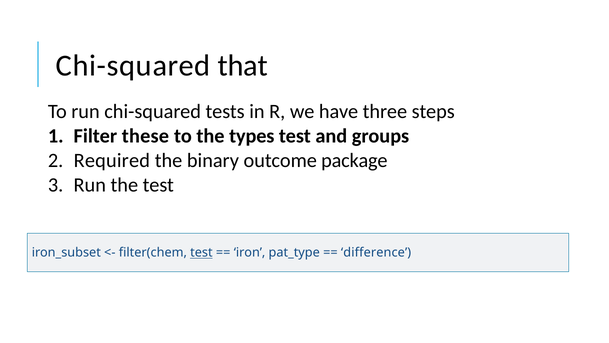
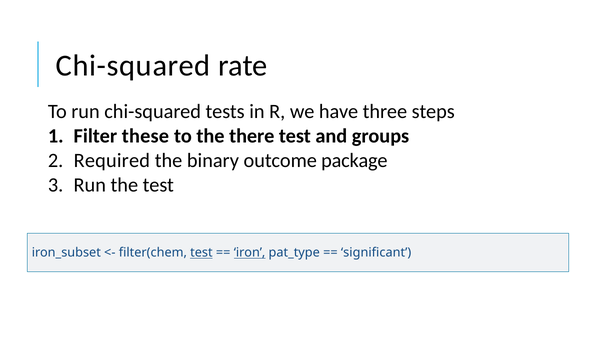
that: that -> rate
types: types -> there
iron underline: none -> present
difference: difference -> significant
